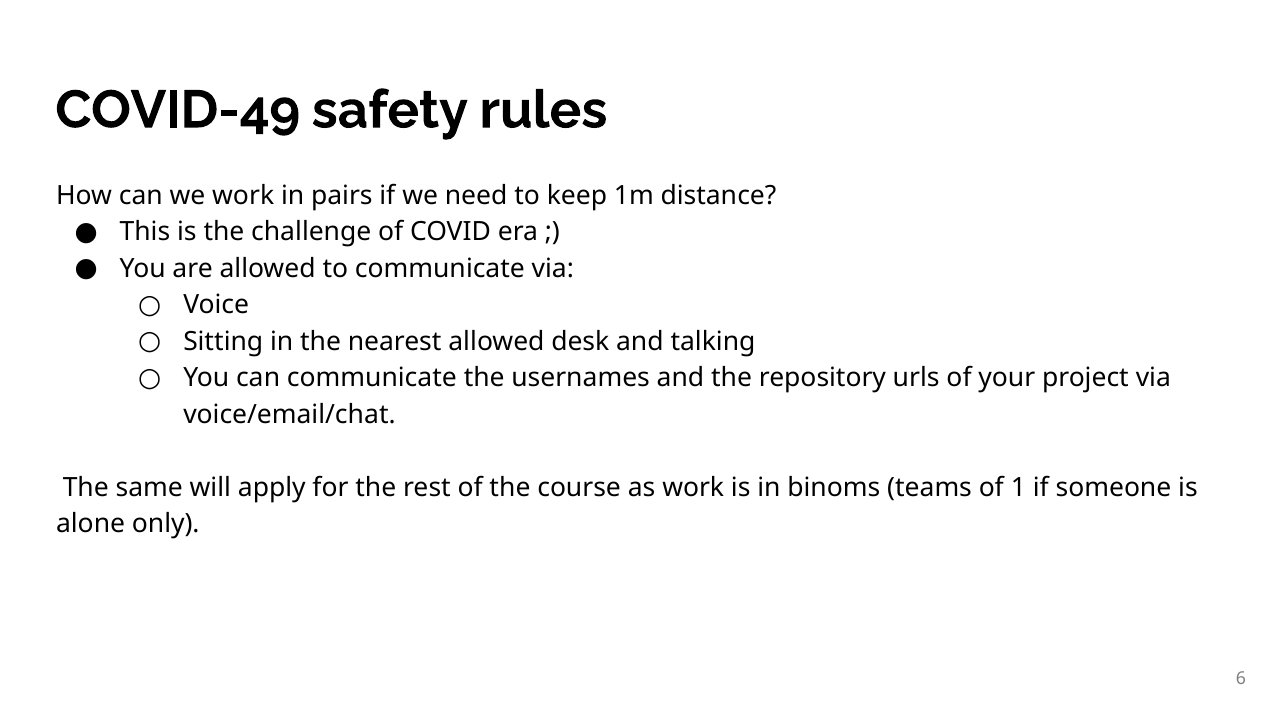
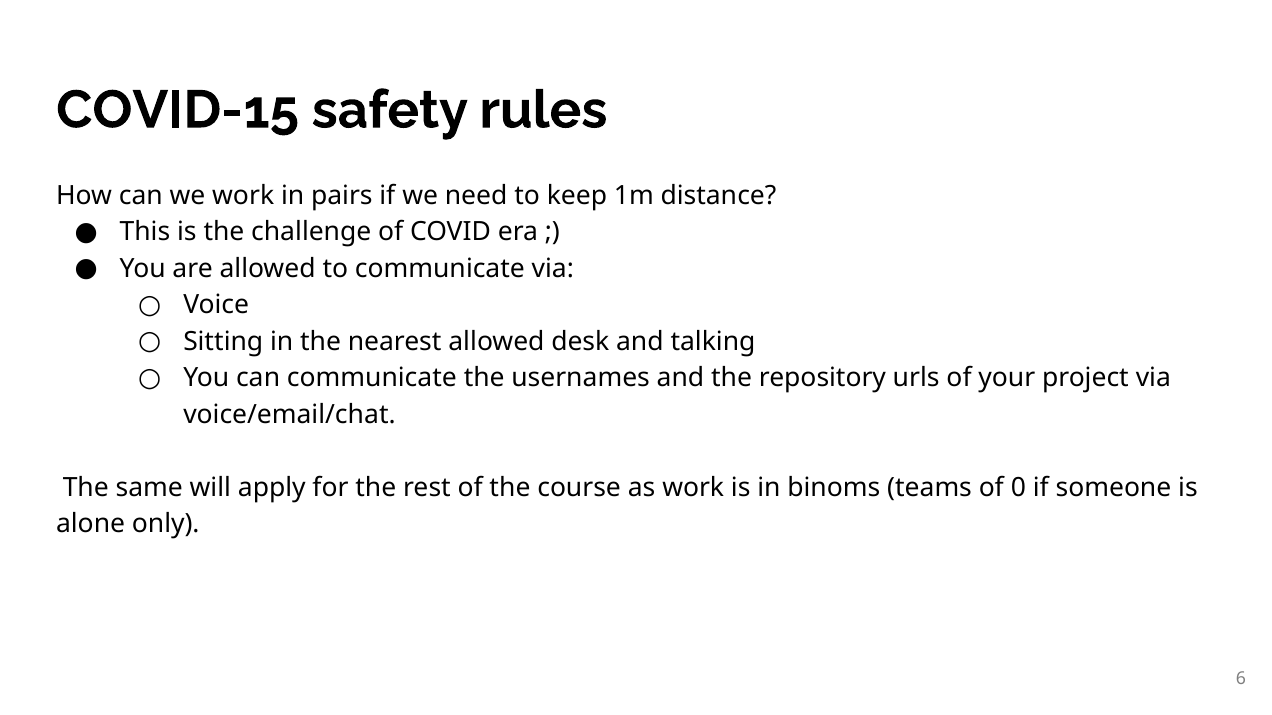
COVID-49: COVID-49 -> COVID-15
1: 1 -> 0
